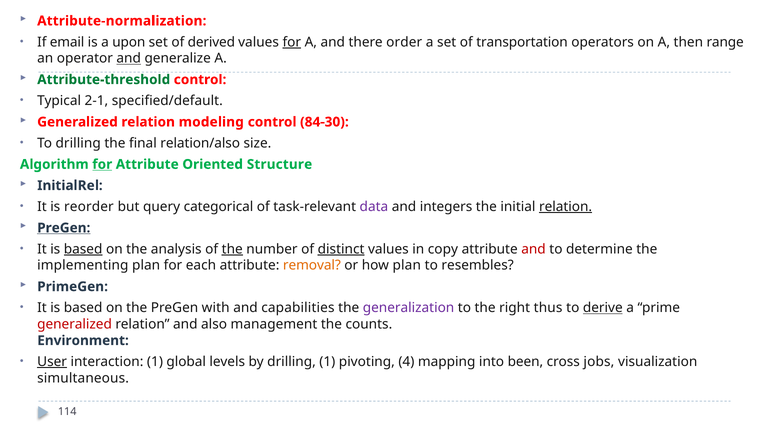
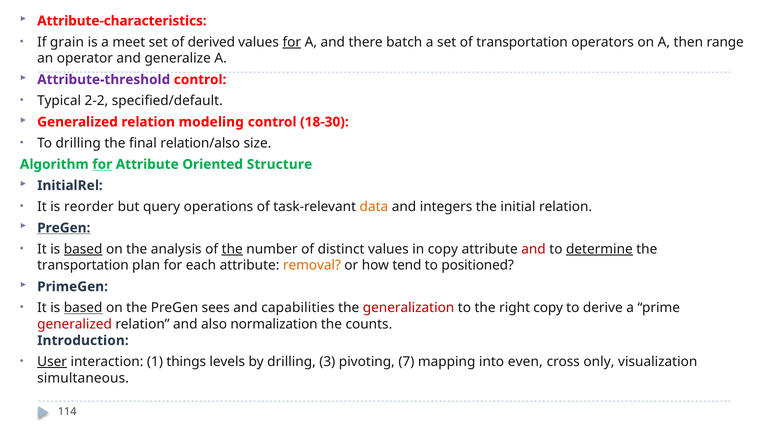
Attribute-normalization: Attribute-normalization -> Attribute-characteristics
email: email -> grain
upon: upon -> meet
order: order -> batch
and at (129, 58) underline: present -> none
Attribute-threshold colour: green -> purple
2-1: 2-1 -> 2-2
84-30: 84-30 -> 18-30
categorical: categorical -> operations
data colour: purple -> orange
relation at (566, 207) underline: present -> none
distinct underline: present -> none
determine underline: none -> present
implementing at (83, 265): implementing -> transportation
how plan: plan -> tend
resembles: resembles -> positioned
based at (83, 308) underline: none -> present
with: with -> sees
generalization colour: purple -> red
right thus: thus -> copy
derive underline: present -> none
management: management -> normalization
Environment: Environment -> Introduction
global: global -> things
drilling 1: 1 -> 3
4: 4 -> 7
been: been -> even
jobs: jobs -> only
